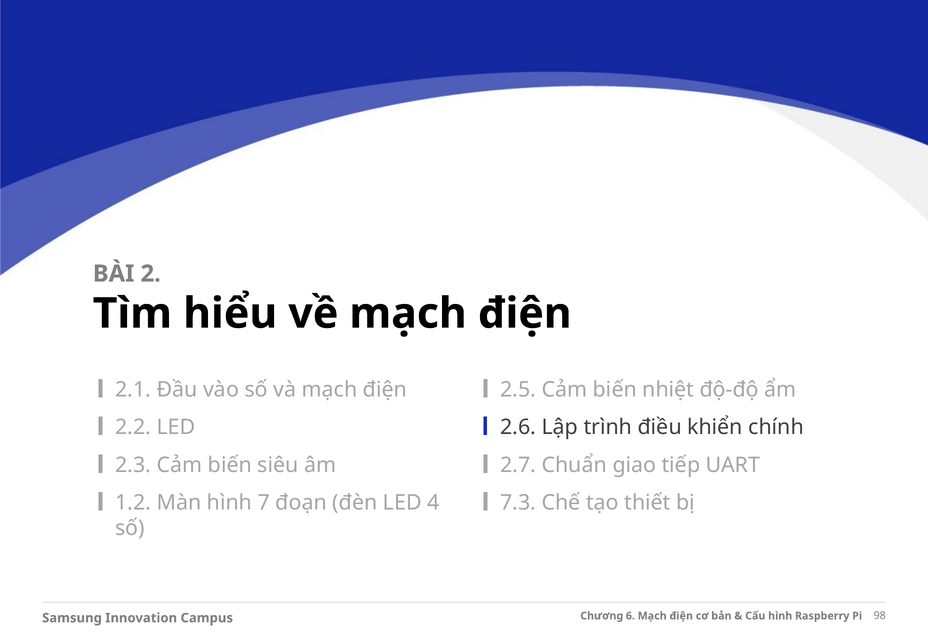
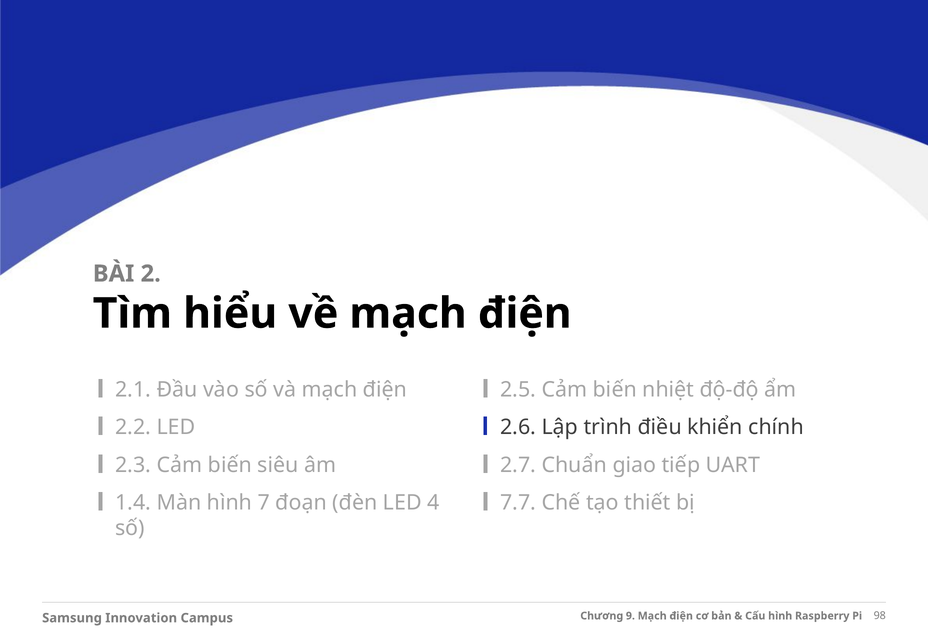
1.2: 1.2 -> 1.4
7.3: 7.3 -> 7.7
6: 6 -> 9
